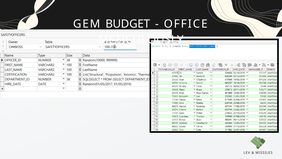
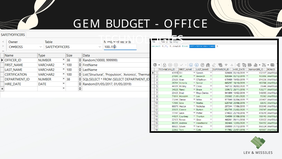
METICULOUSLY: METICULOUSLY -> TECHNOLOGIES
